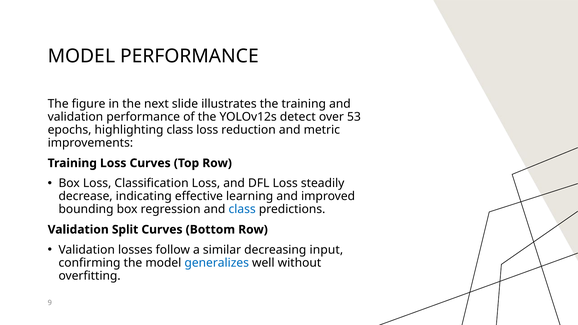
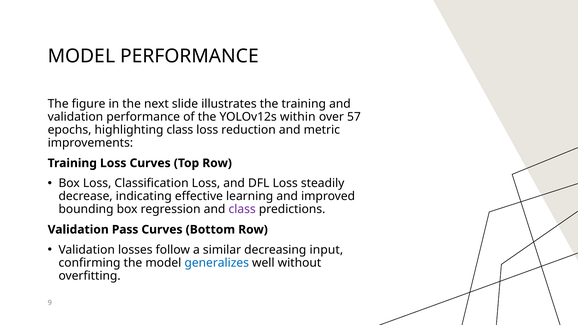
detect: detect -> within
53: 53 -> 57
class at (242, 209) colour: blue -> purple
Split: Split -> Pass
